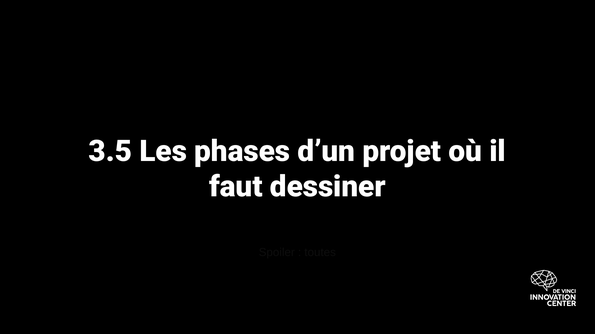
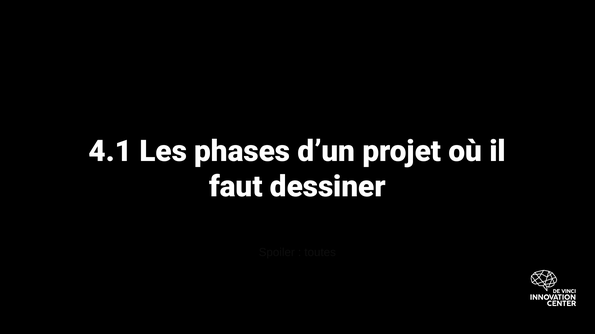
3.5: 3.5 -> 4.1
